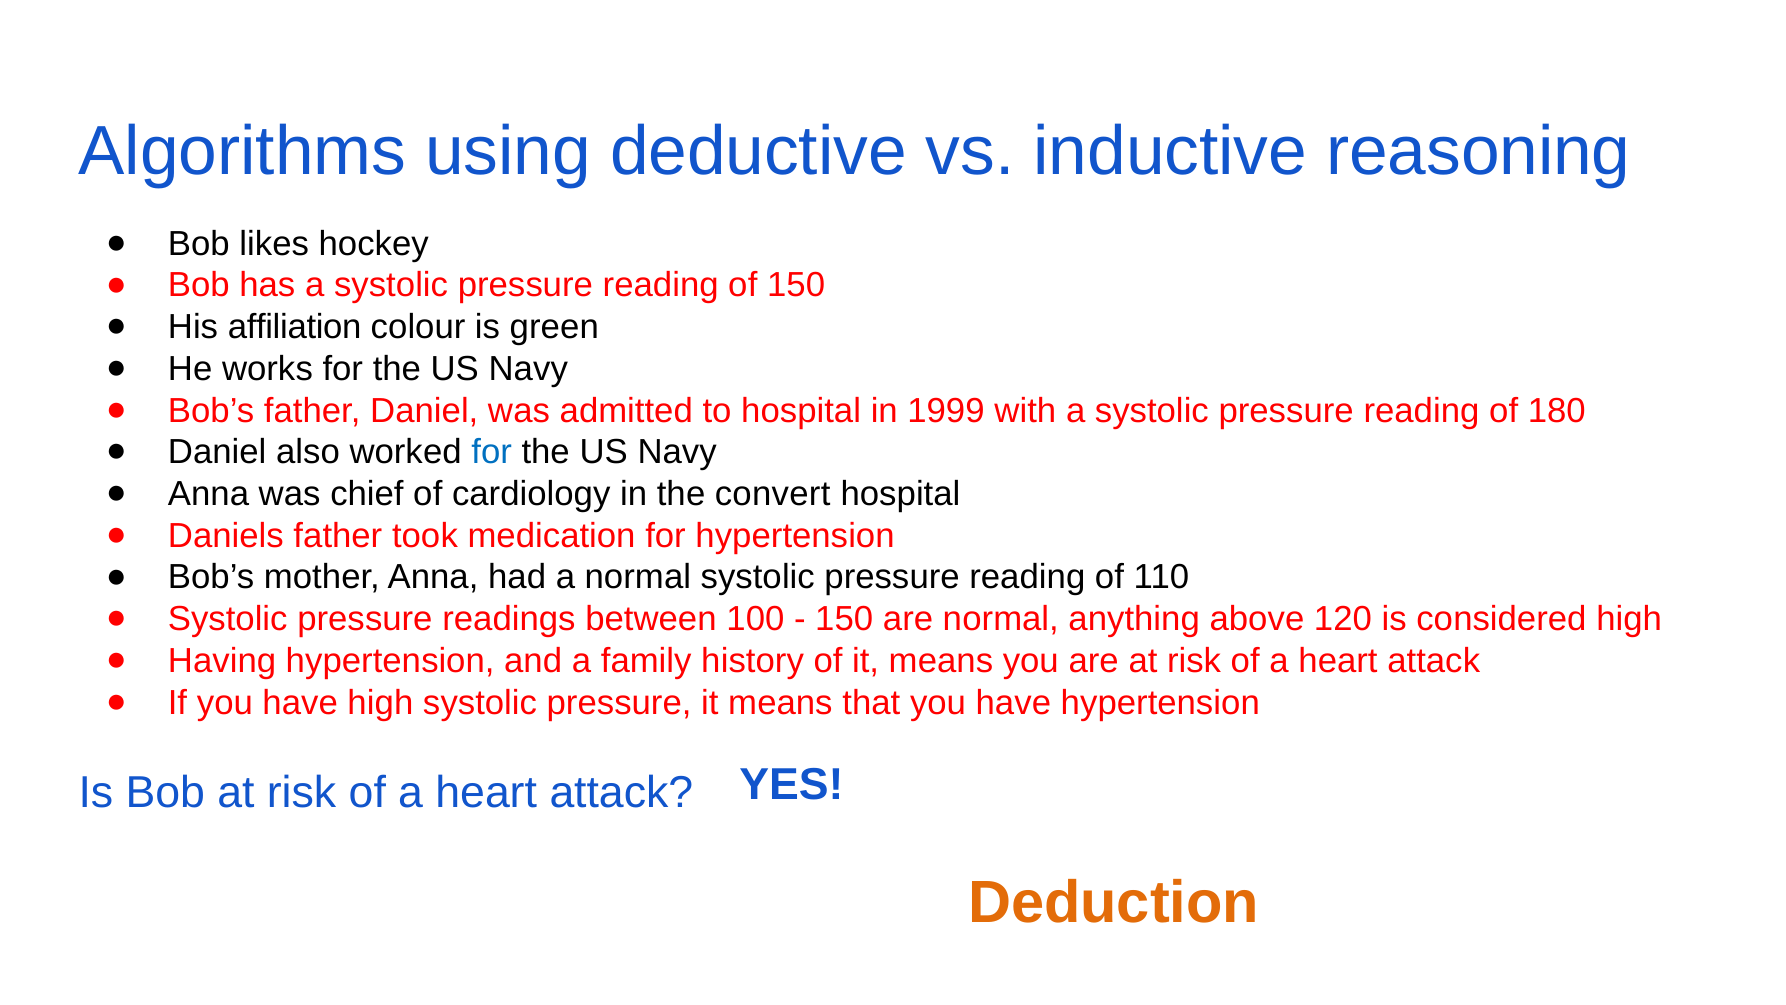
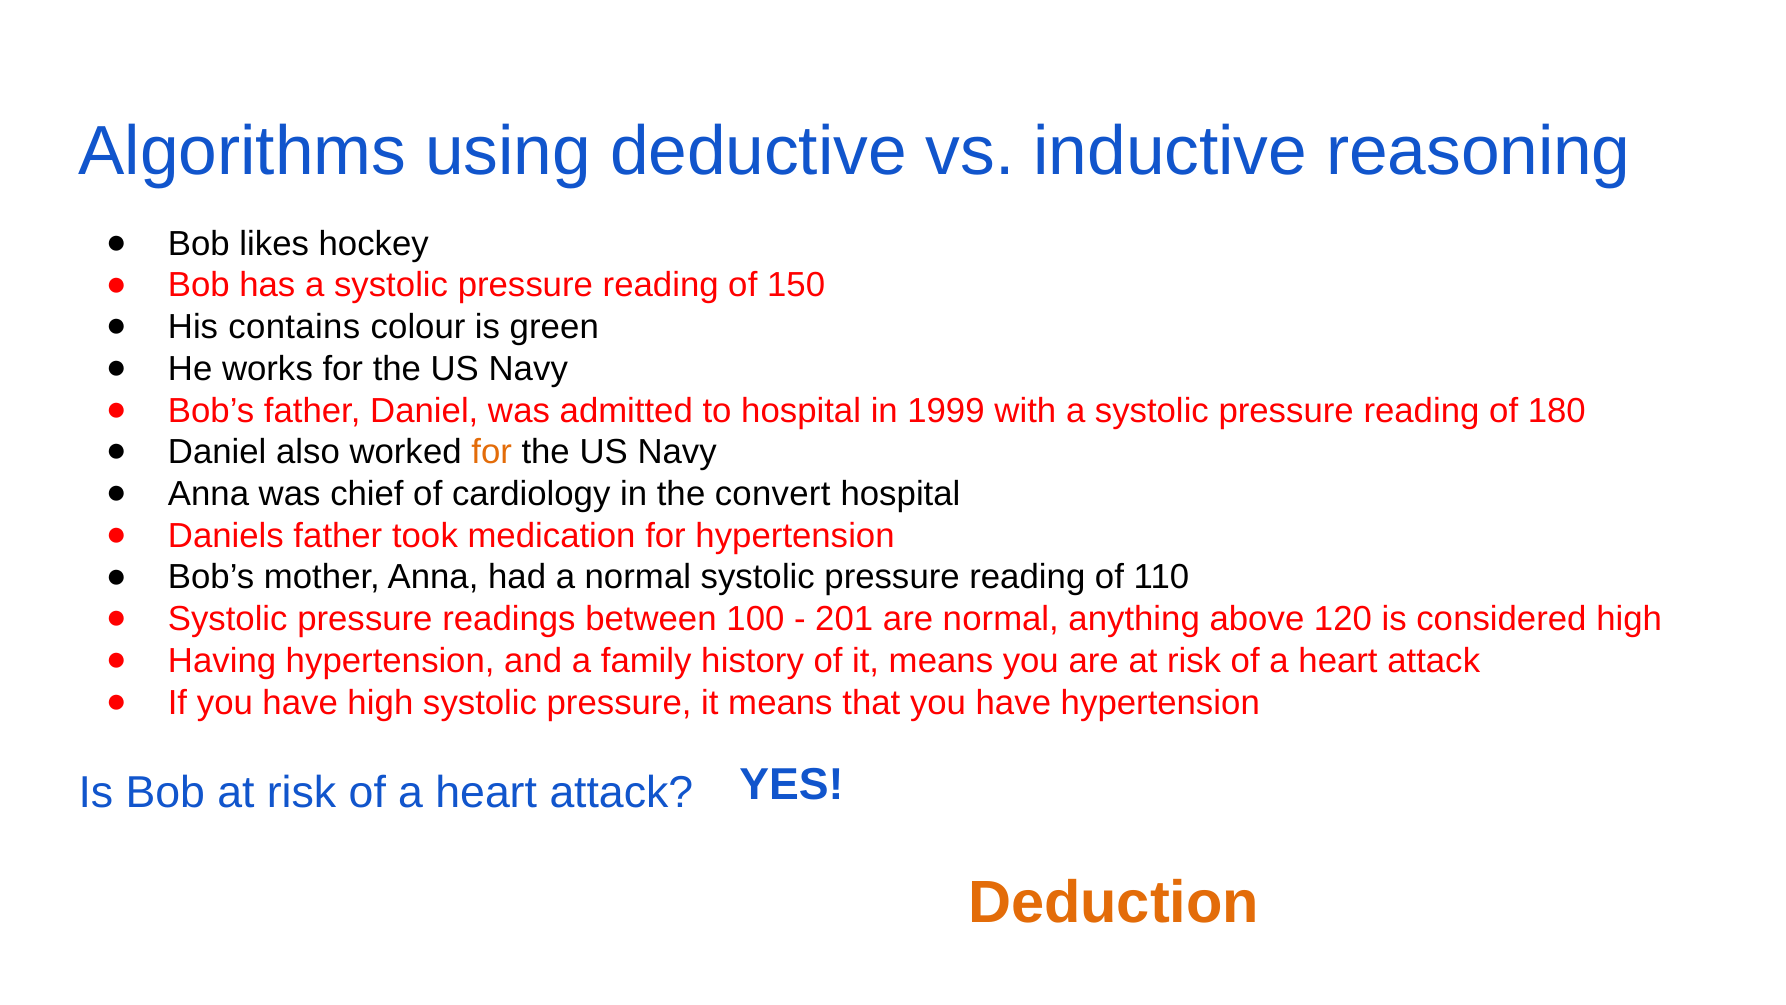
affiliation: affiliation -> contains
for at (492, 452) colour: blue -> orange
150 at (844, 619): 150 -> 201
